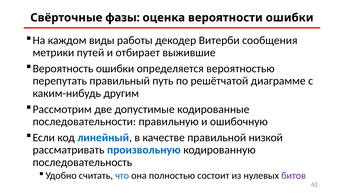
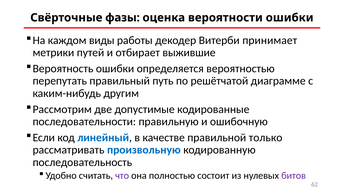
сообщения: сообщения -> принимает
низкой: низкой -> только
что colour: blue -> purple
